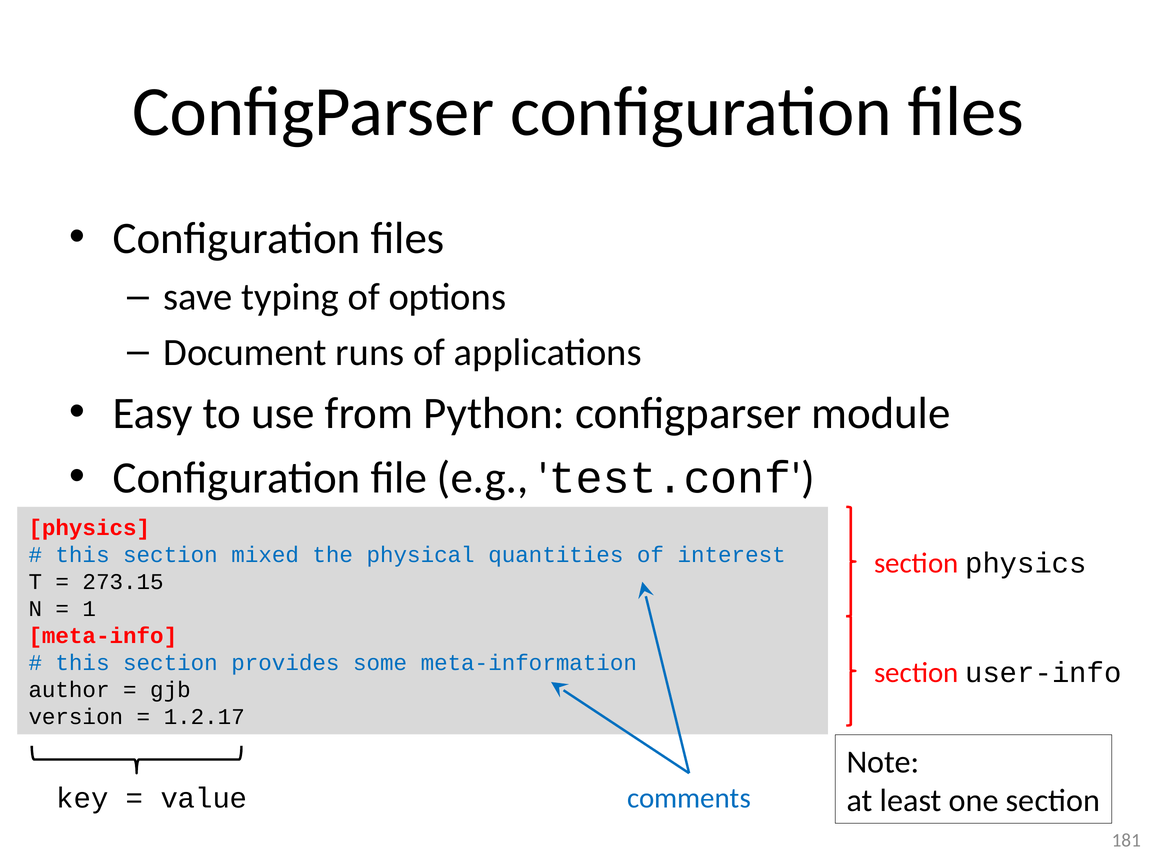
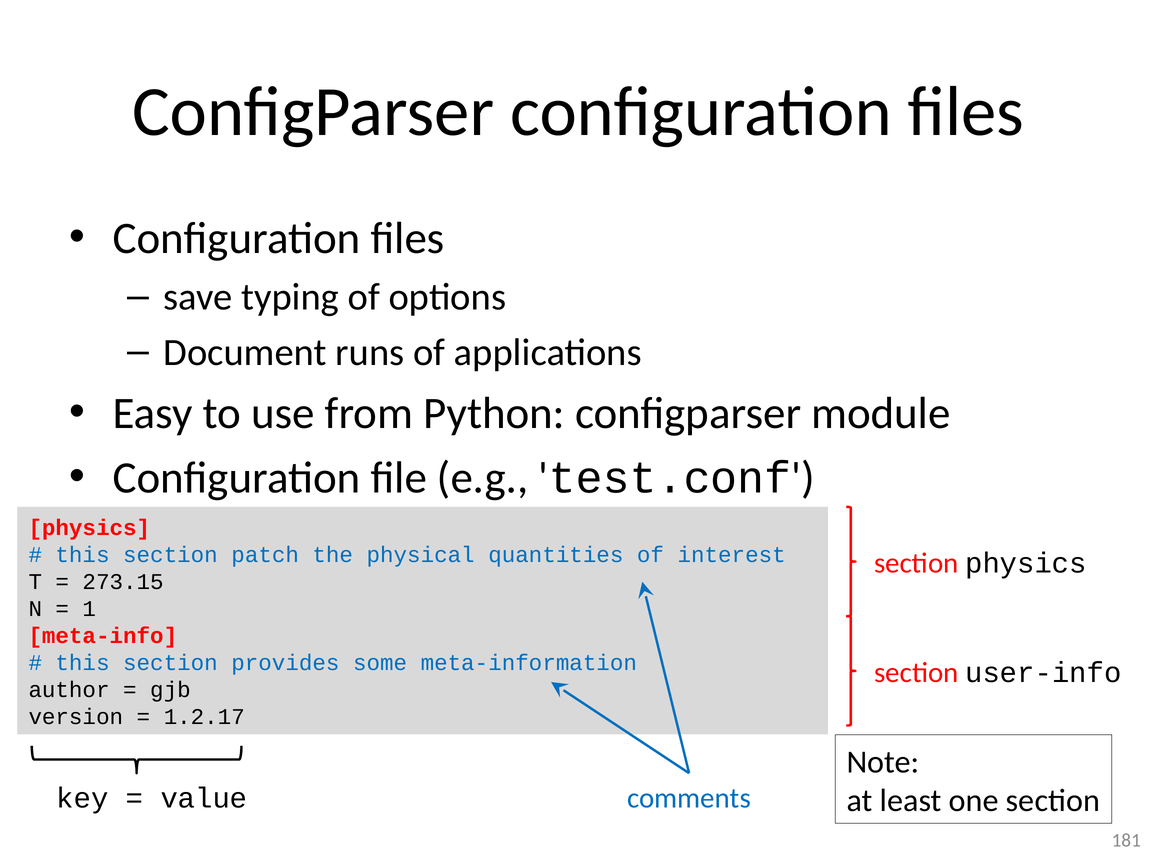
mixed: mixed -> patch
